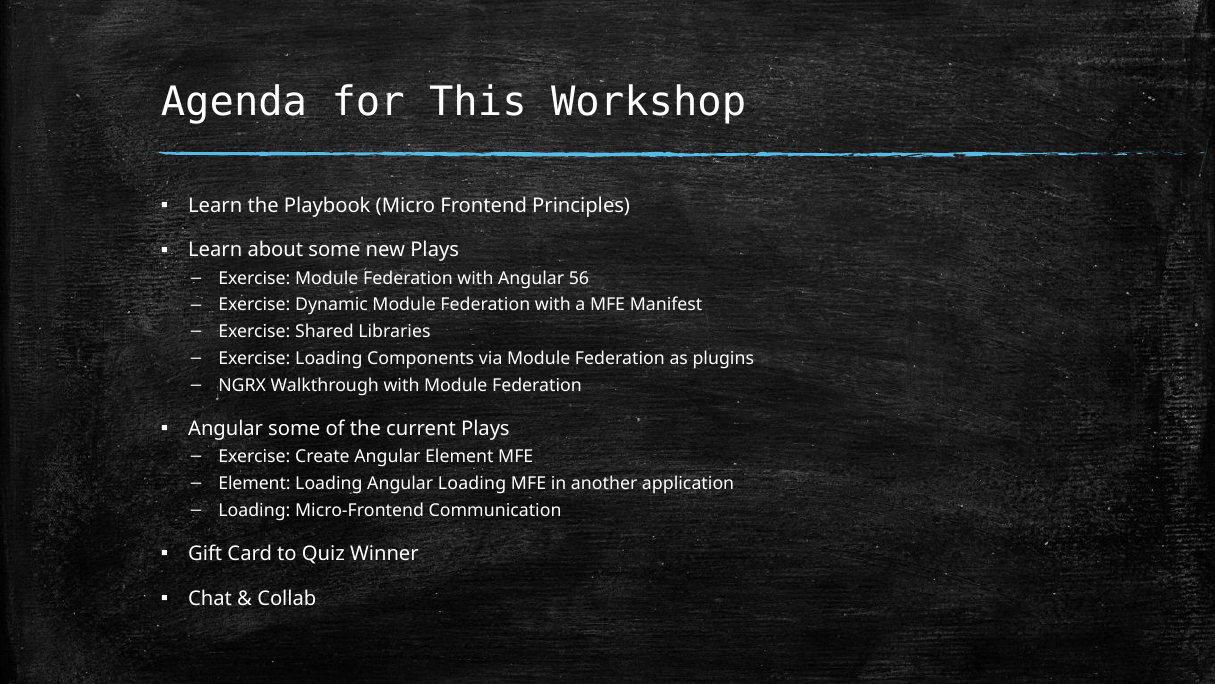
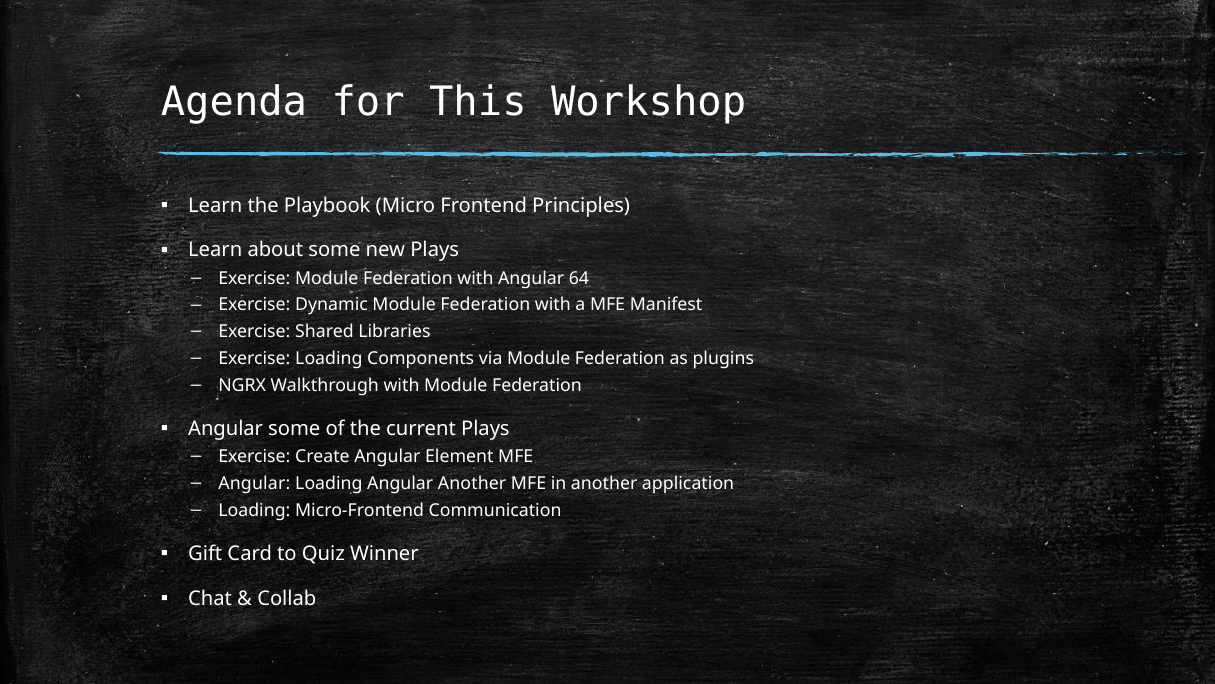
56: 56 -> 64
Element at (254, 483): Element -> Angular
Angular Loading: Loading -> Another
